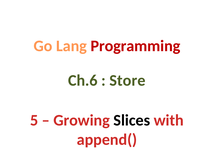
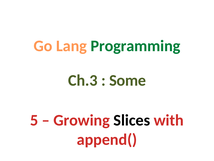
Programming colour: red -> green
Ch.6: Ch.6 -> Ch.3
Store: Store -> Some
